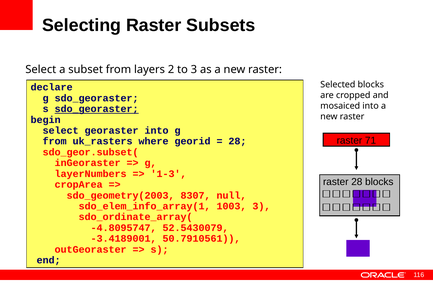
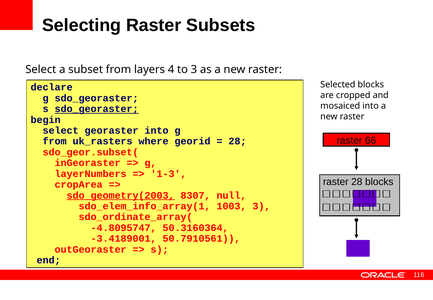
2: 2 -> 4
71: 71 -> 66
sdo_geometry(2003 underline: none -> present
52.5430079: 52.5430079 -> 50.3160364
